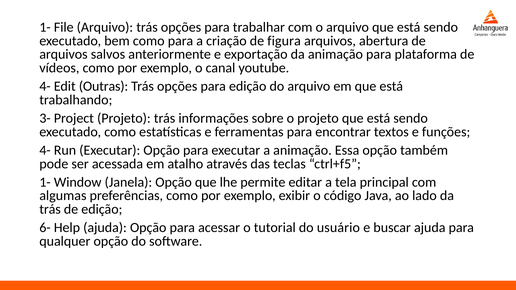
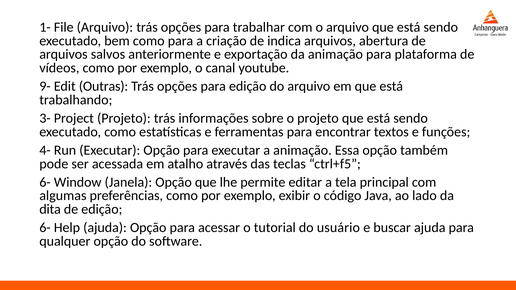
figura: figura -> indica
4- at (45, 86): 4- -> 9-
1- at (45, 182): 1- -> 6-
trás at (50, 209): trás -> dita
